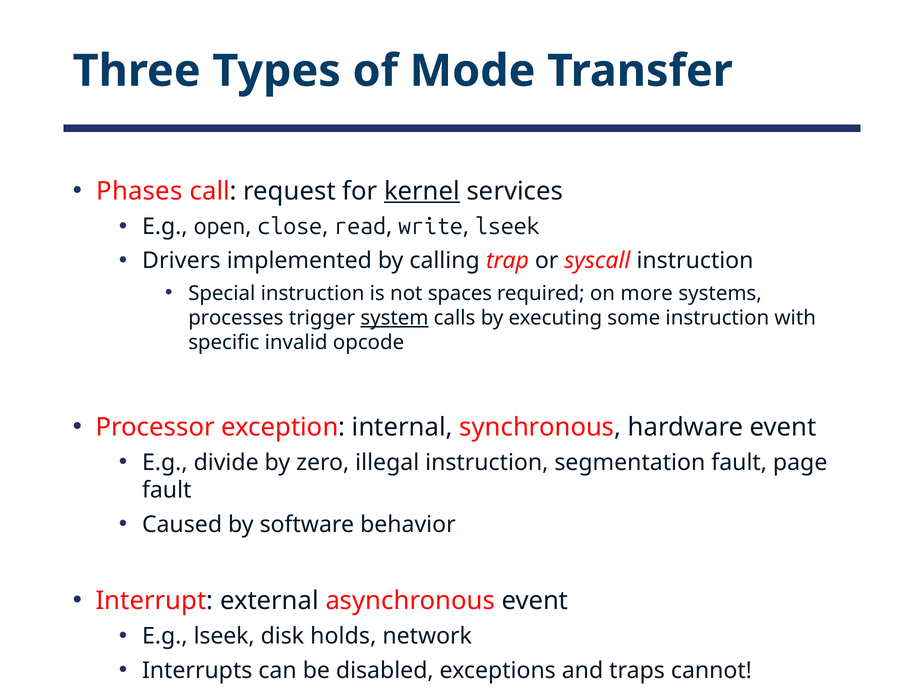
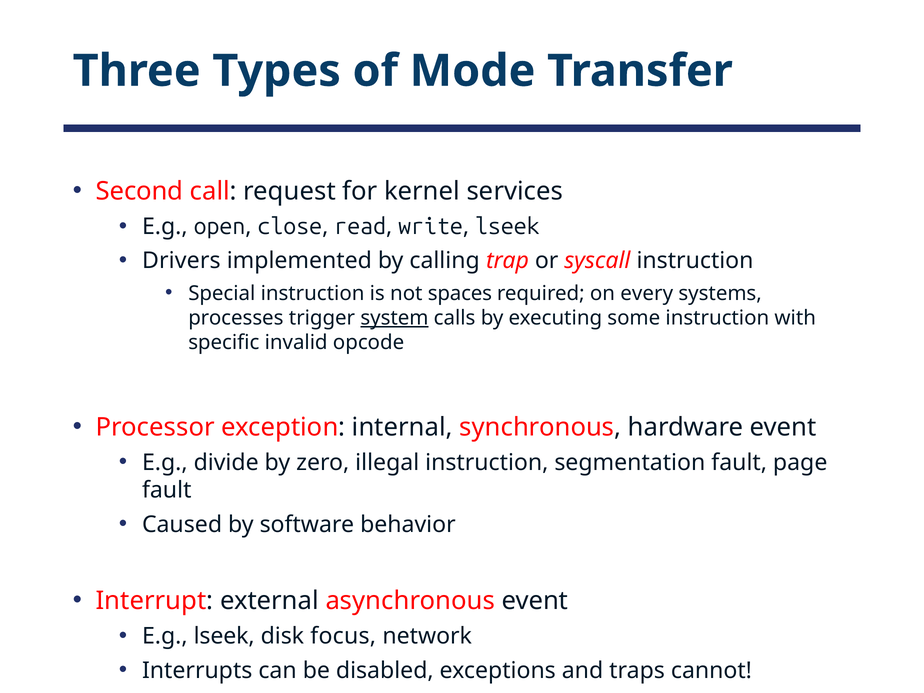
Phases: Phases -> Second
kernel underline: present -> none
more: more -> every
holds: holds -> focus
